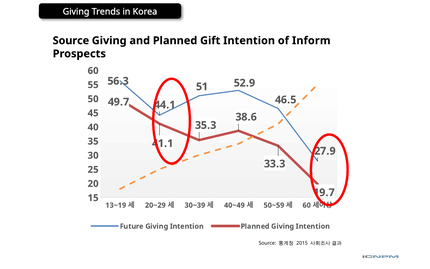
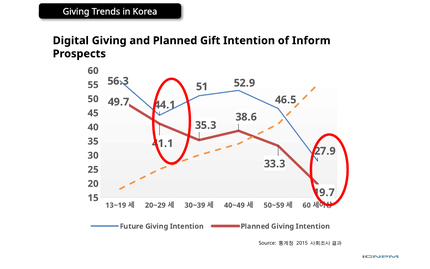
Source at (71, 41): Source -> Digital
